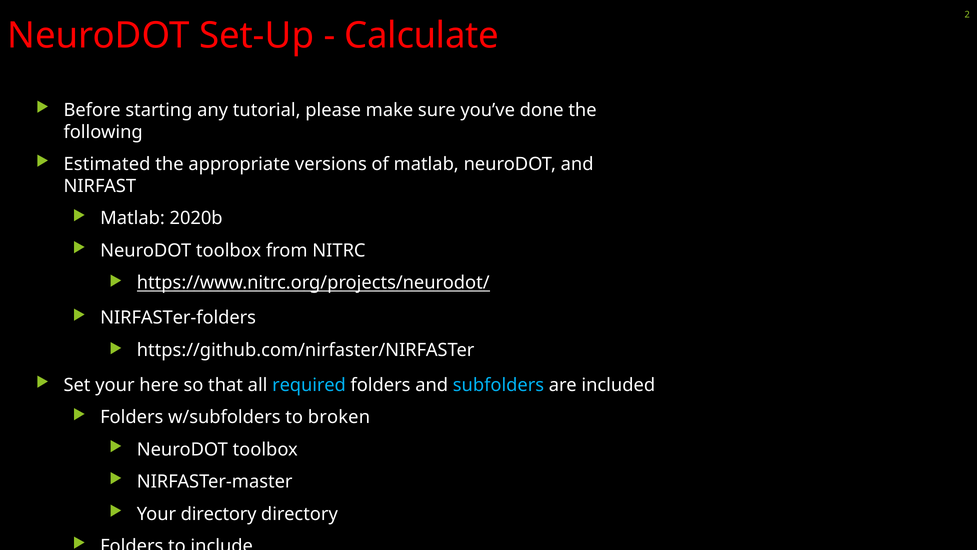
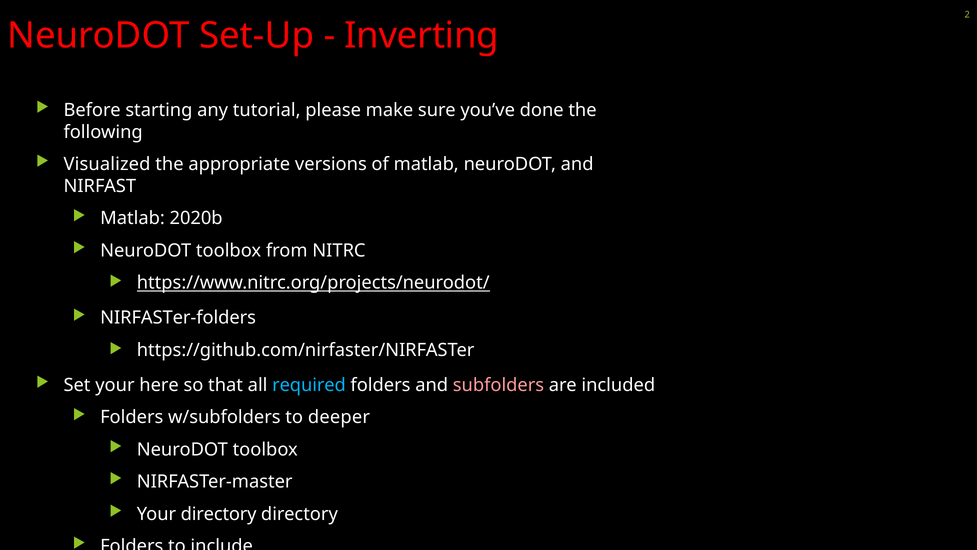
Calculate: Calculate -> Inverting
Estimated: Estimated -> Visualized
subfolders colour: light blue -> pink
broken: broken -> deeper
